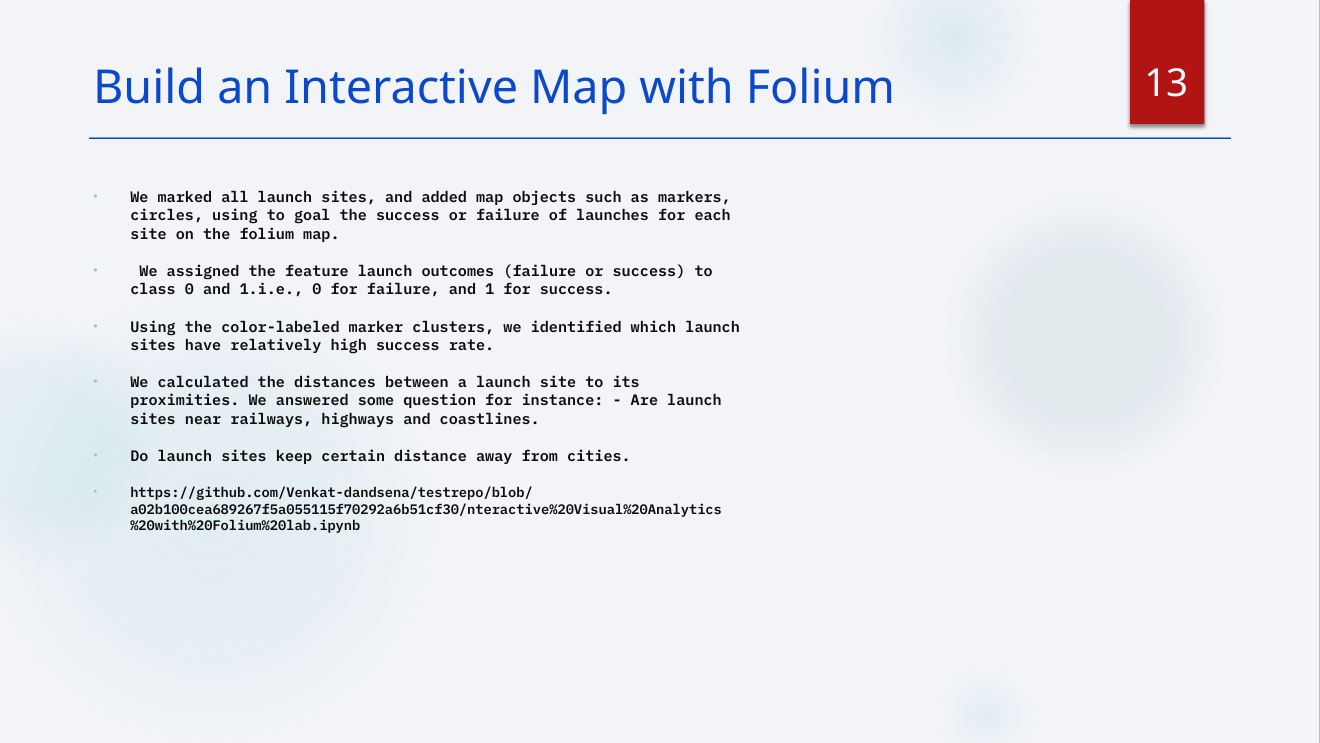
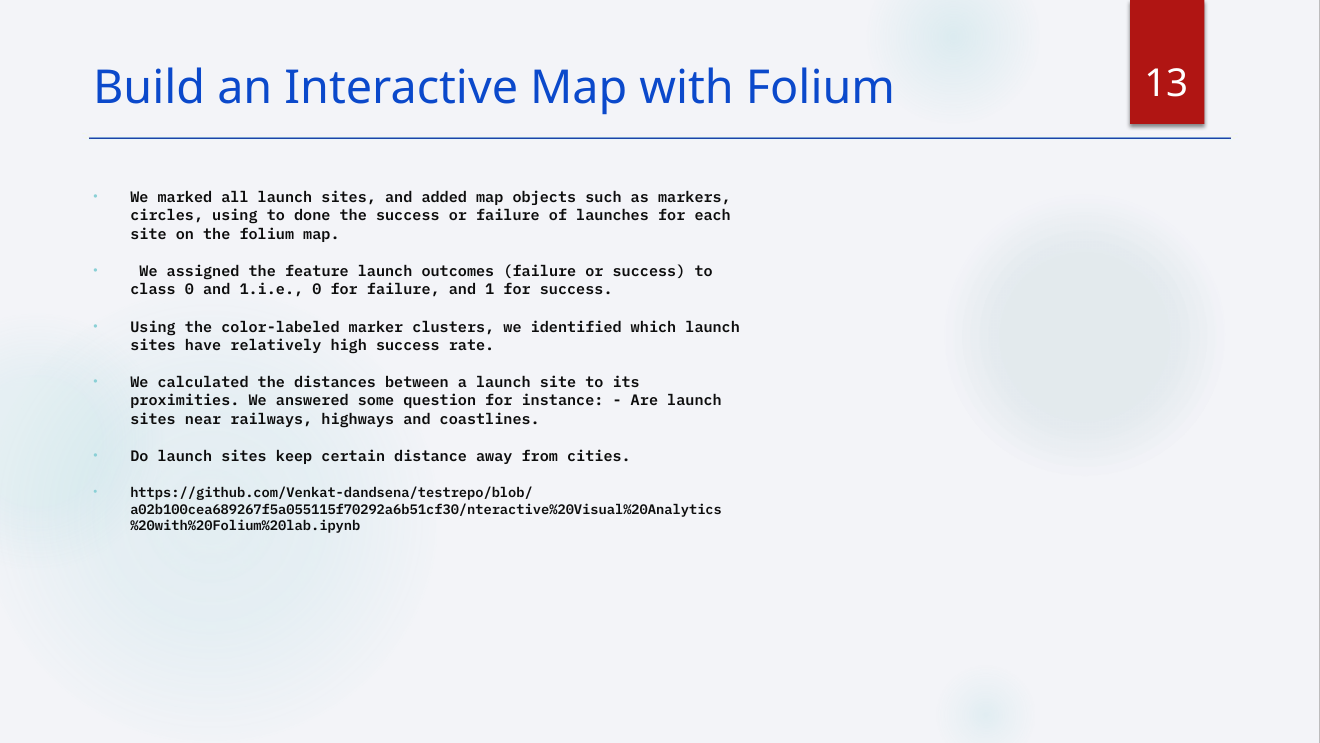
goal: goal -> done
